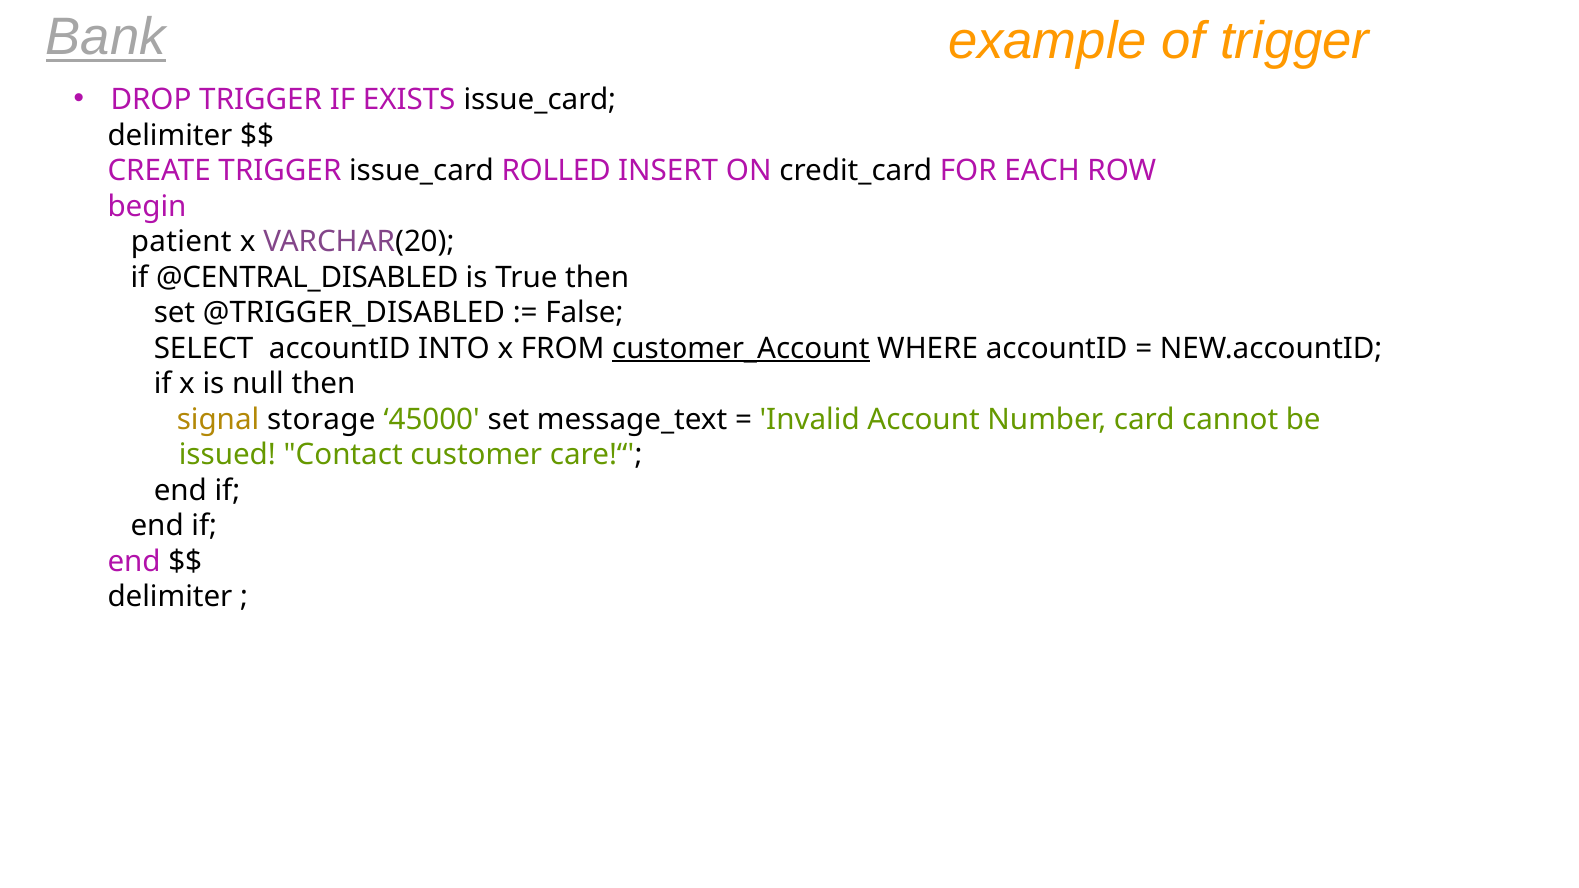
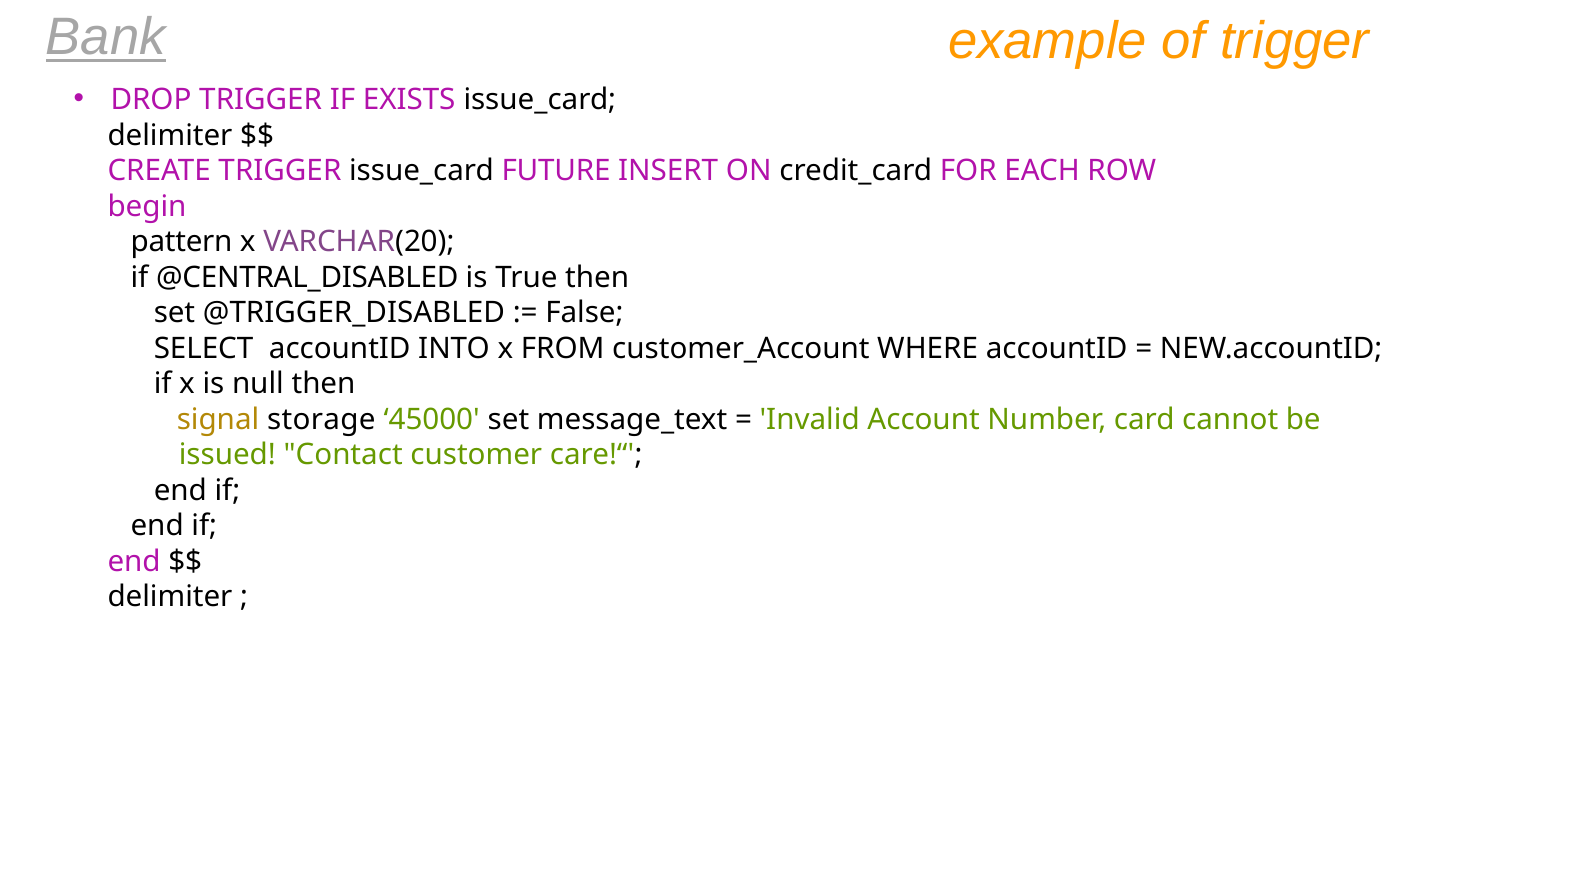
ROLLED: ROLLED -> FUTURE
patient: patient -> pattern
customer_Account underline: present -> none
